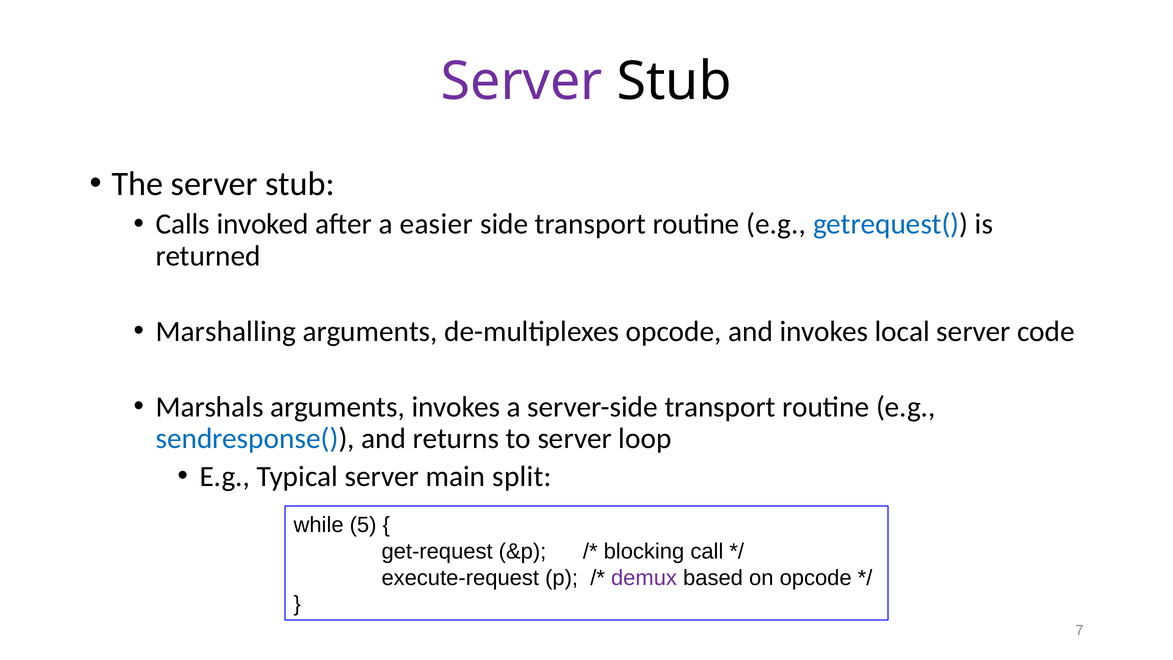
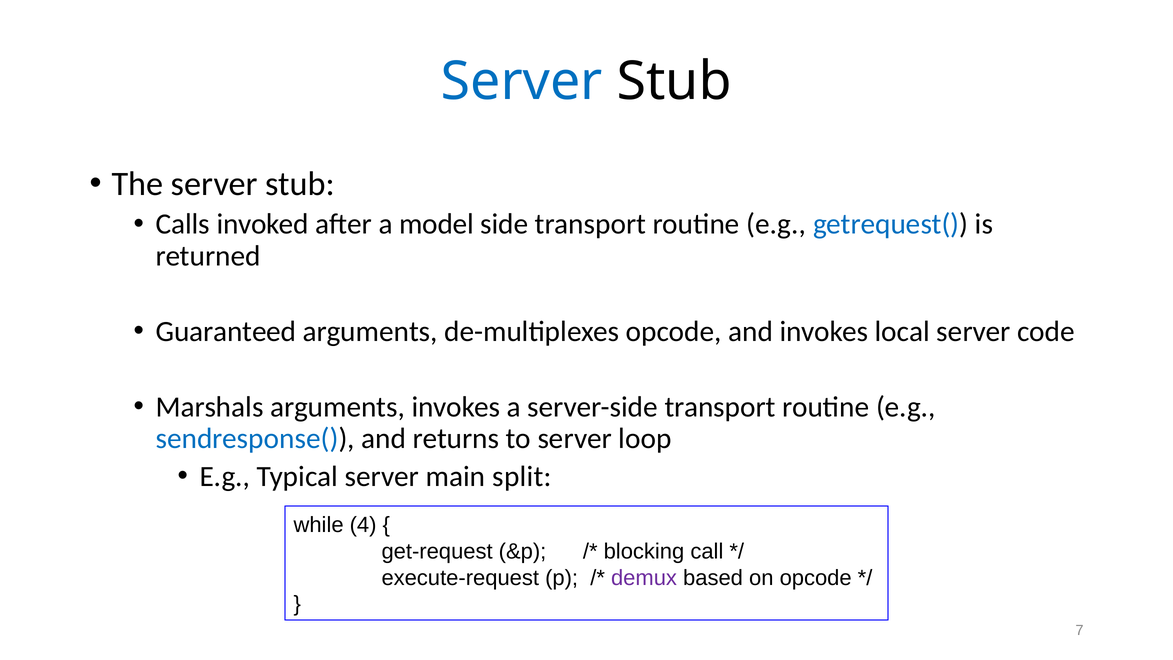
Server at (522, 81) colour: purple -> blue
easier: easier -> model
Marshalling: Marshalling -> Guaranteed
5: 5 -> 4
